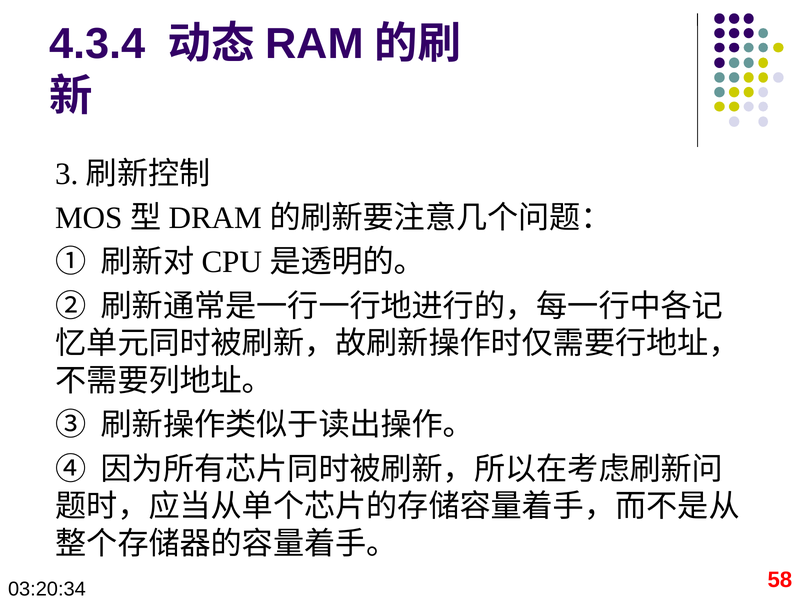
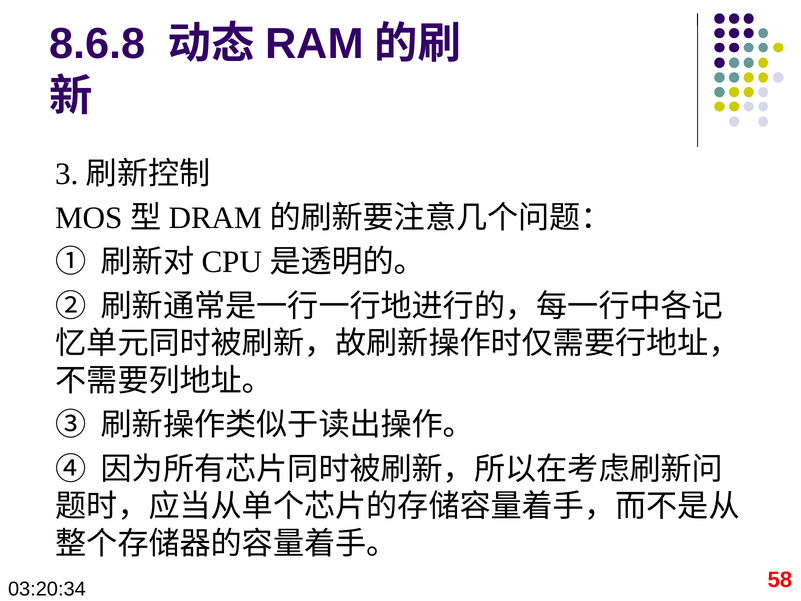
4.3.4: 4.3.4 -> 8.6.8
